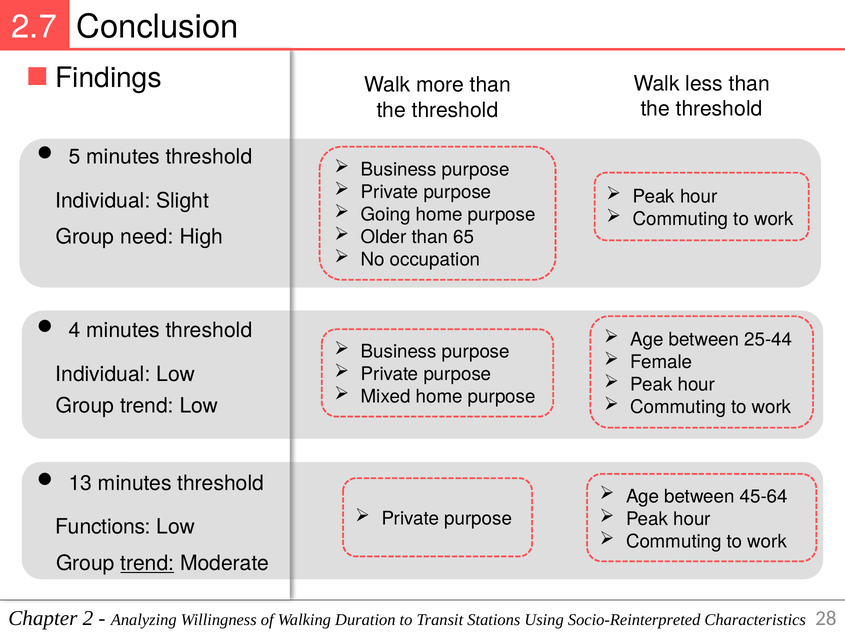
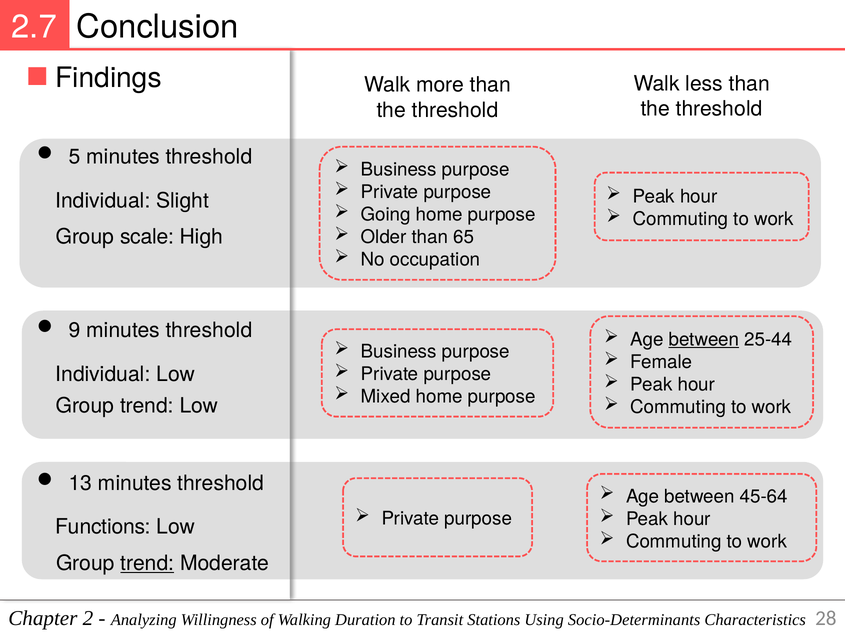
need: need -> scale
4: 4 -> 9
between at (704, 339) underline: none -> present
Socio-Reinterpreted: Socio-Reinterpreted -> Socio-Determinants
